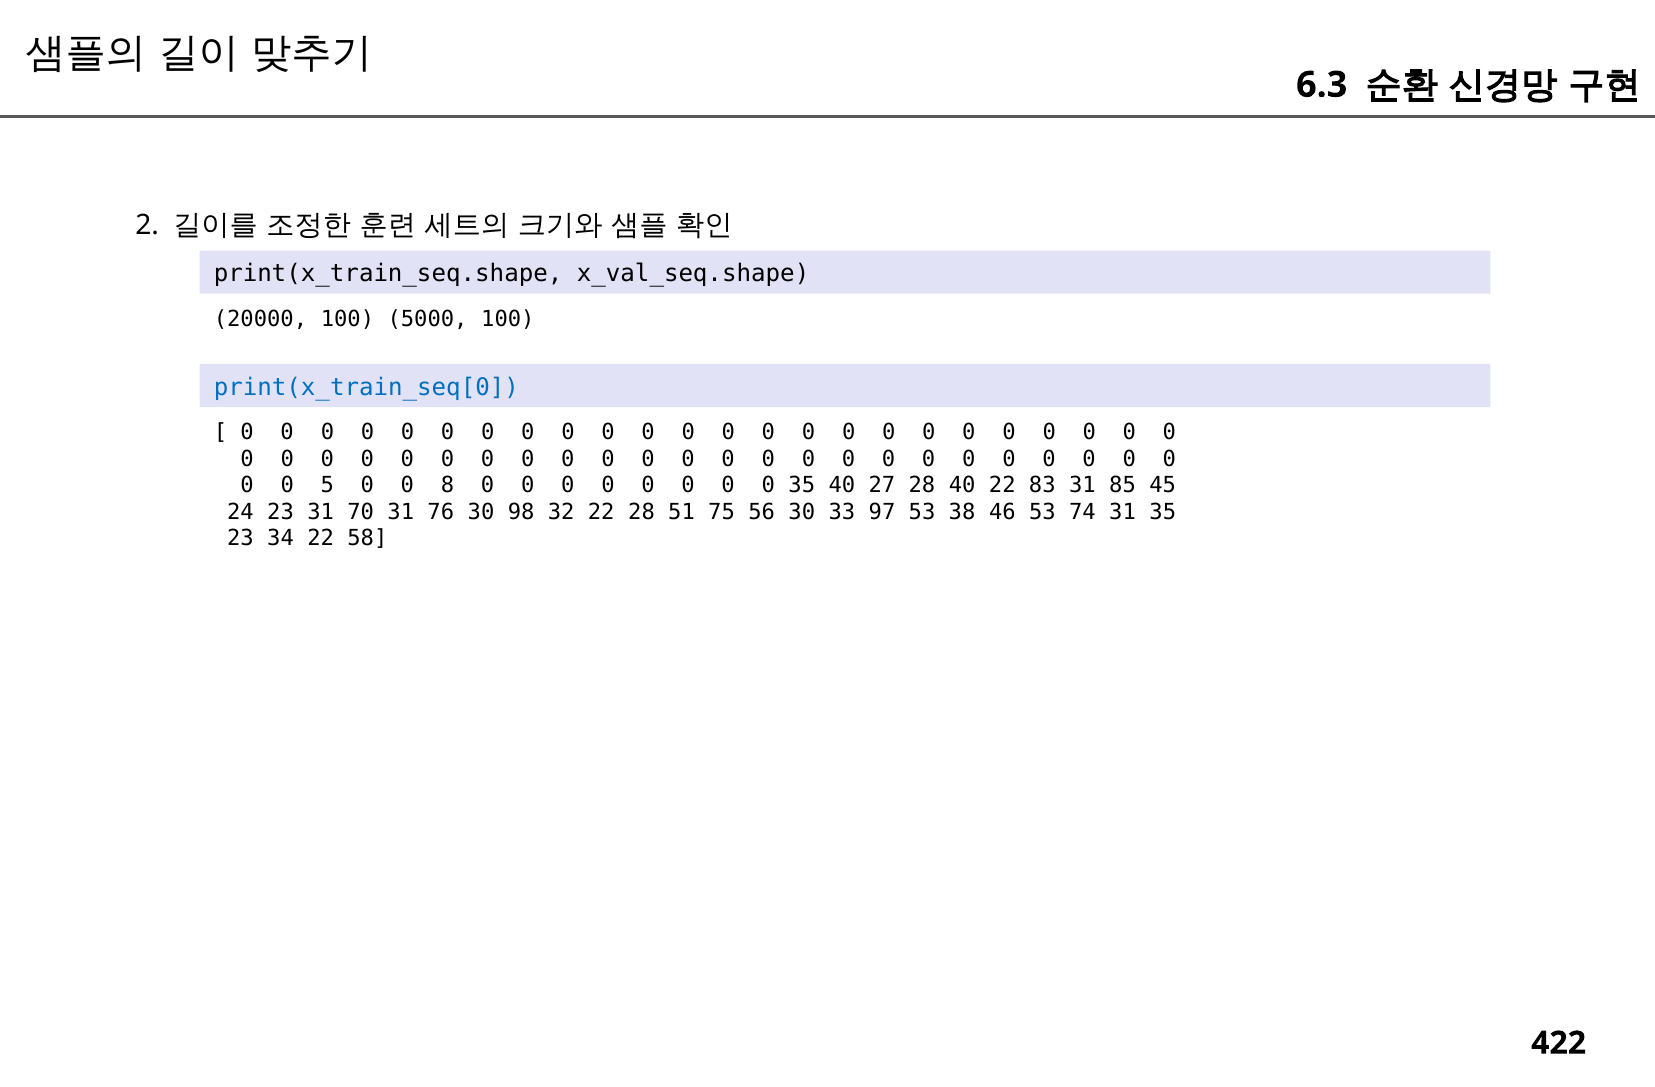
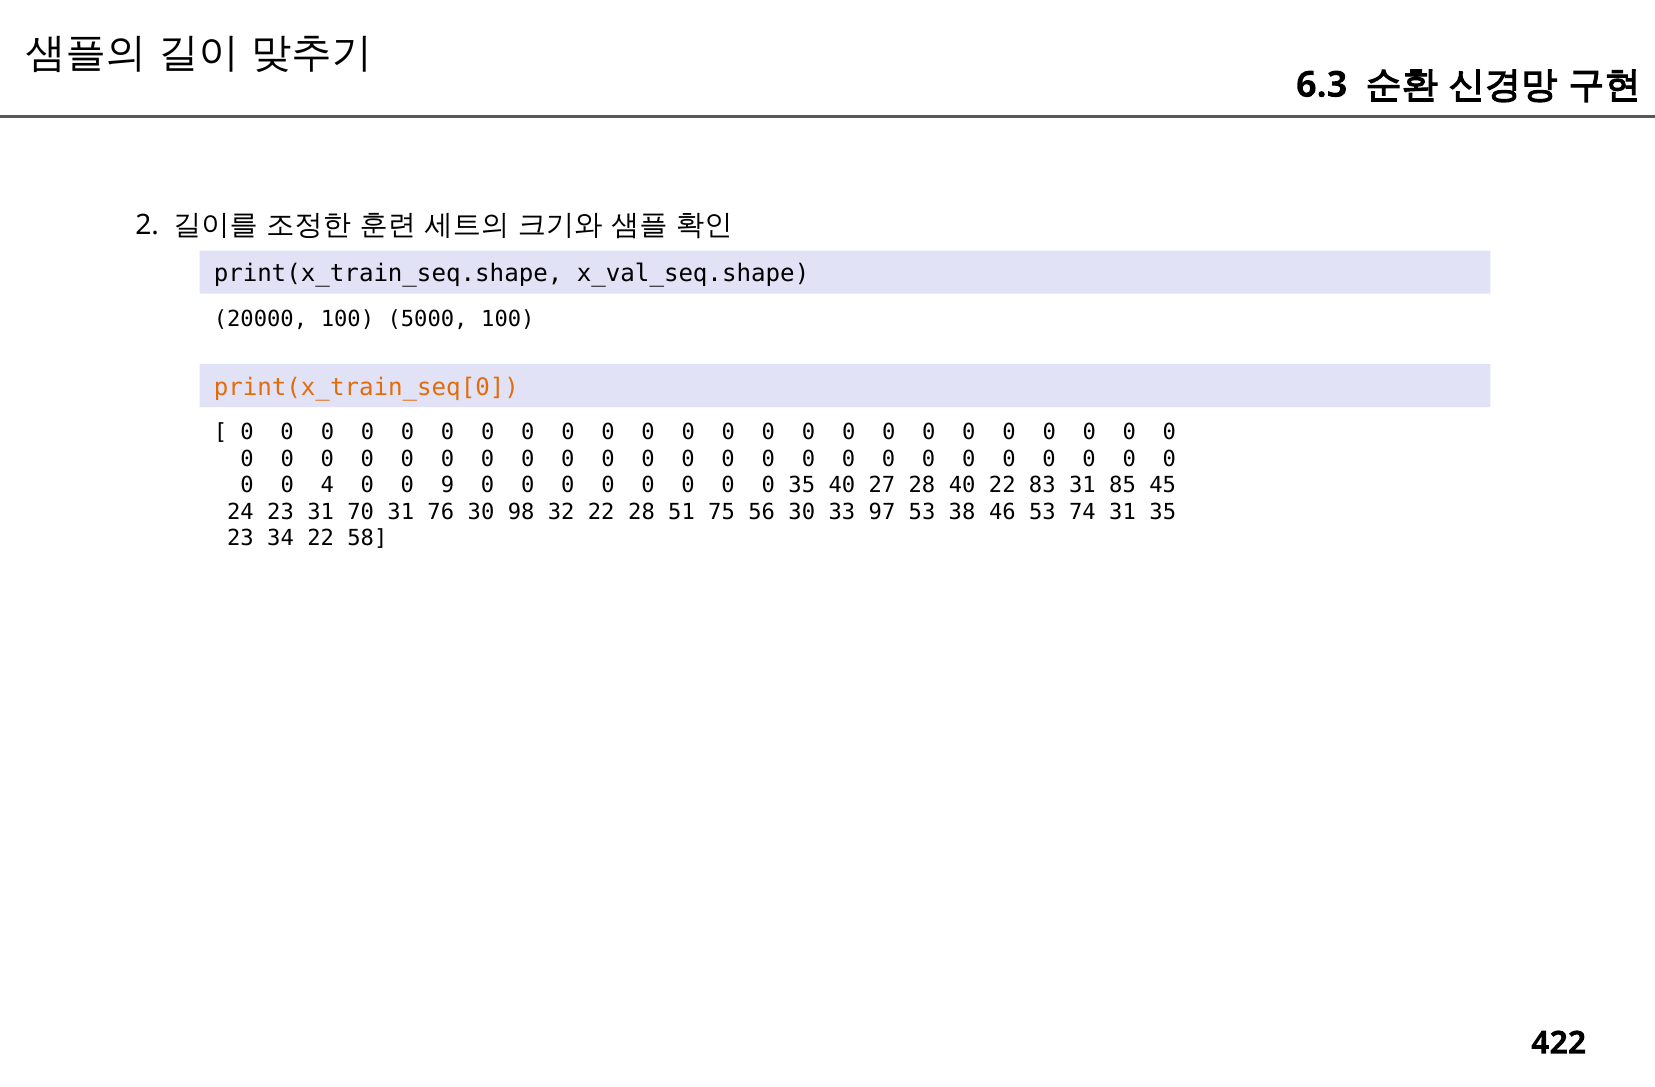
print(x_train_seq[0 colour: blue -> orange
5: 5 -> 4
8: 8 -> 9
